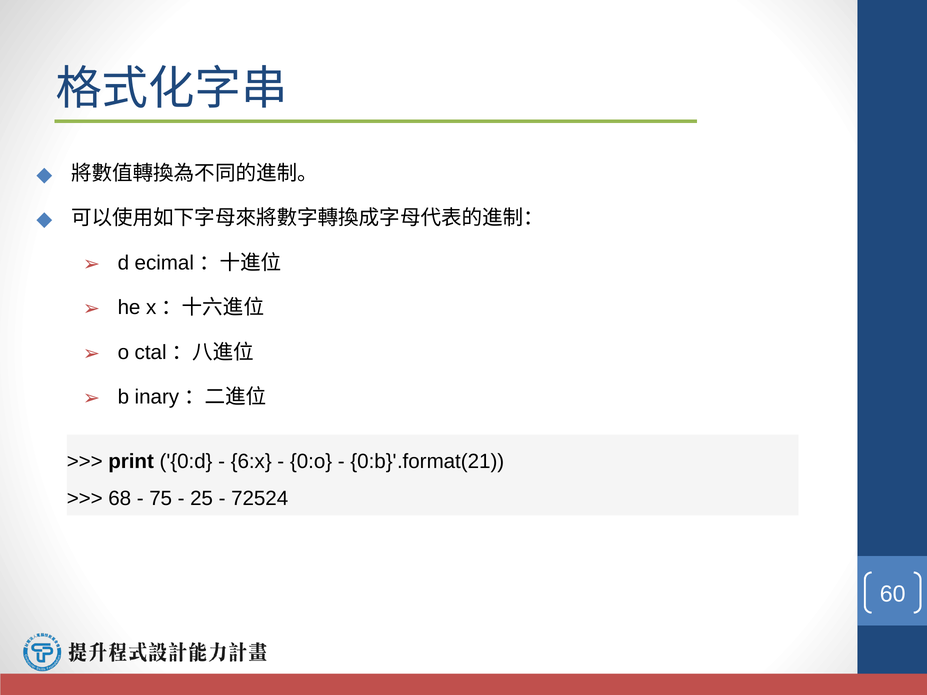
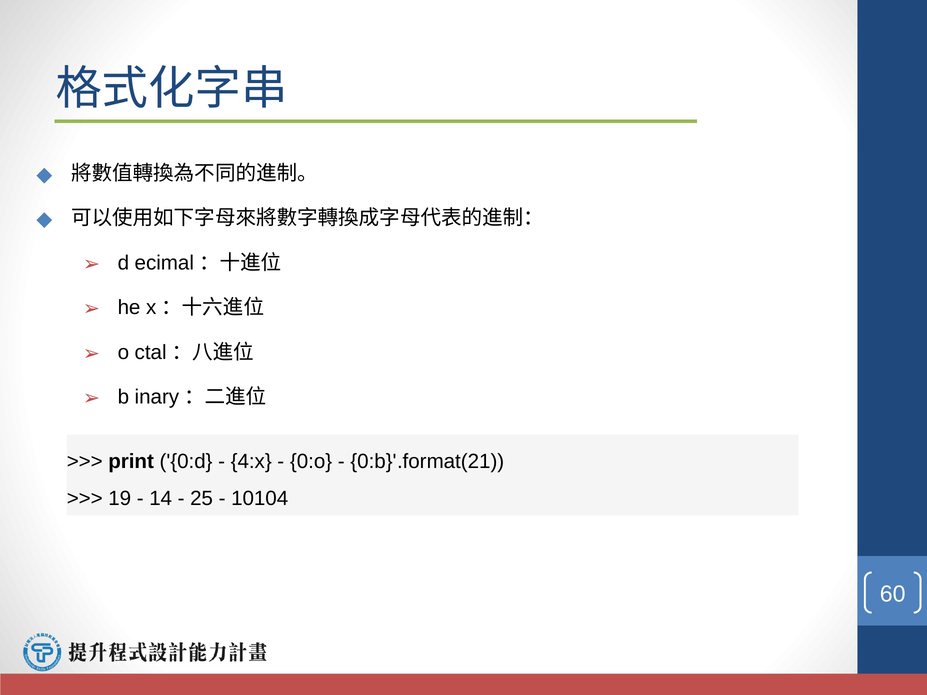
6:x: 6:x -> 4:x
68: 68 -> 19
75: 75 -> 14
72524: 72524 -> 10104
